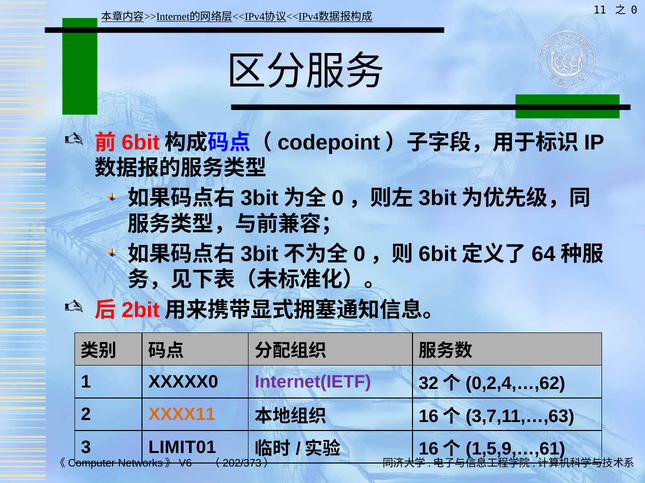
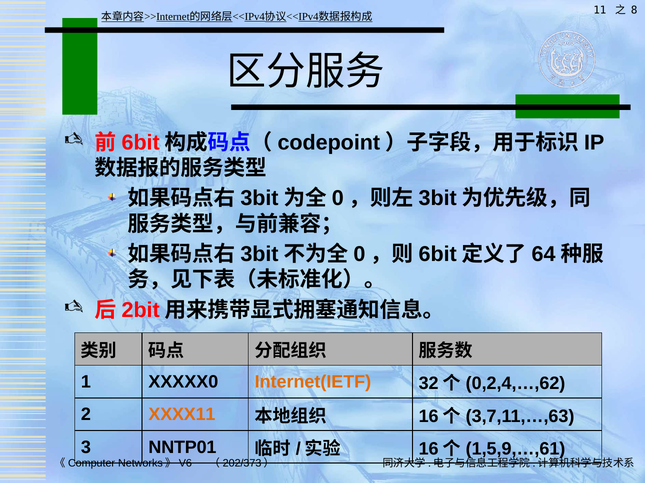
0: 0 -> 8
Internet(IETF colour: purple -> orange
LIMIT01: LIMIT01 -> NNTP01
